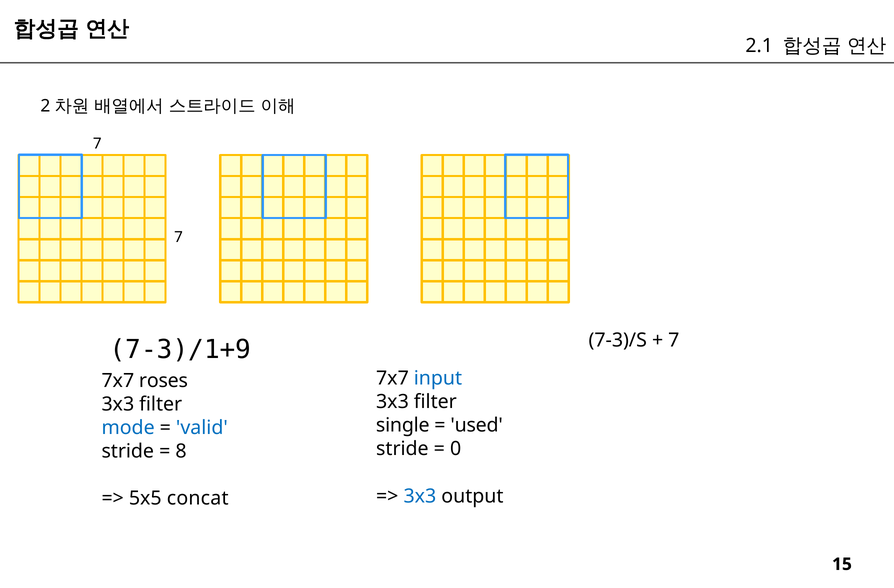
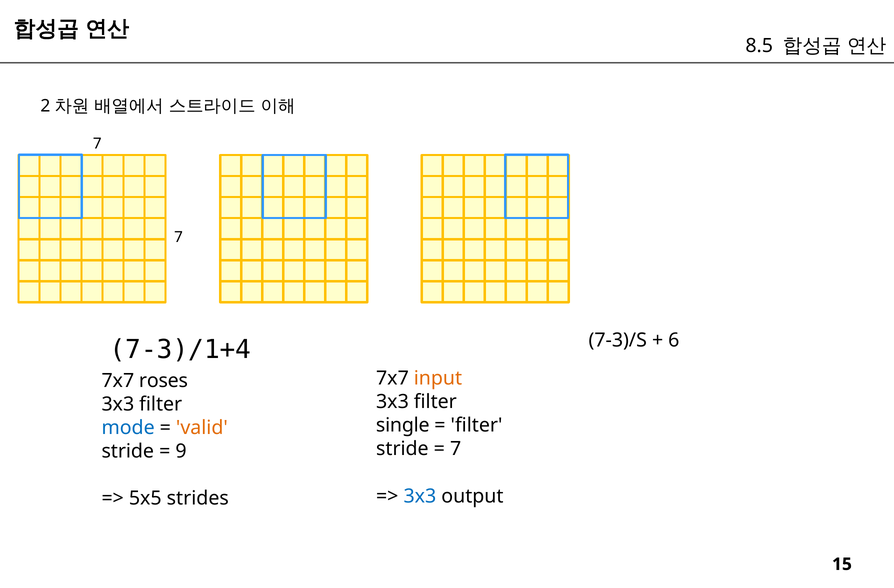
2.1: 2.1 -> 8.5
7-3)/1+9: 7-3)/1+9 -> 7-3)/1+4
7 at (674, 340): 7 -> 6
input colour: blue -> orange
used at (477, 425): used -> filter
valid colour: blue -> orange
0 at (456, 448): 0 -> 7
8: 8 -> 9
concat: concat -> strides
